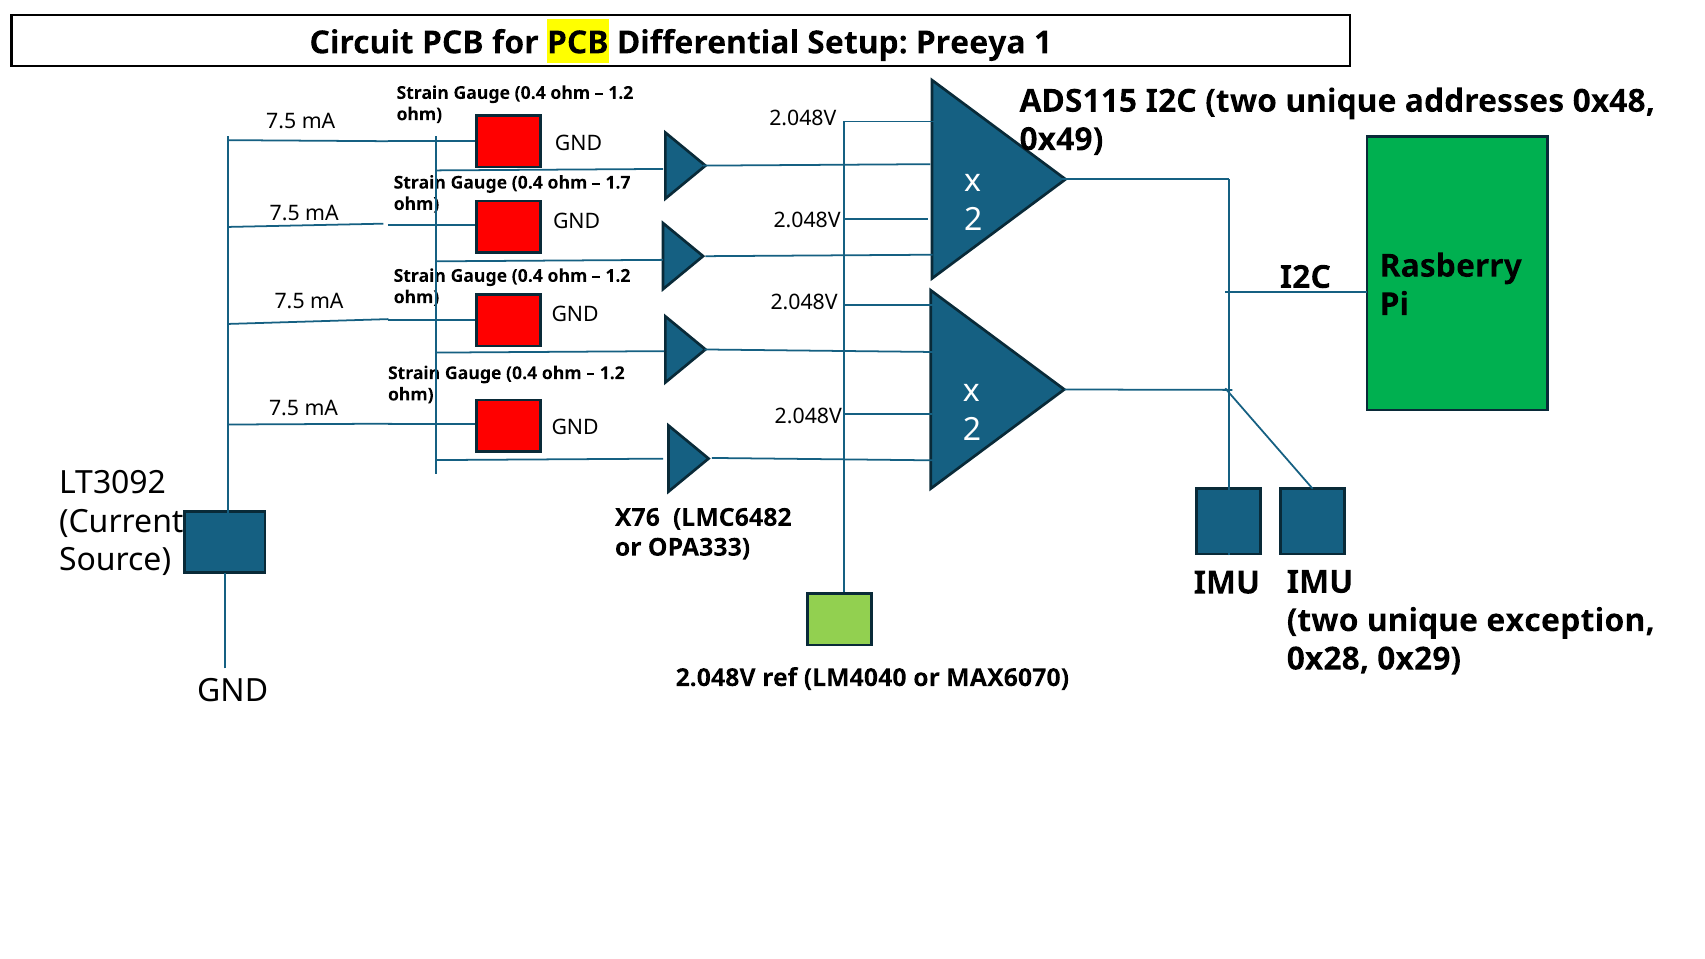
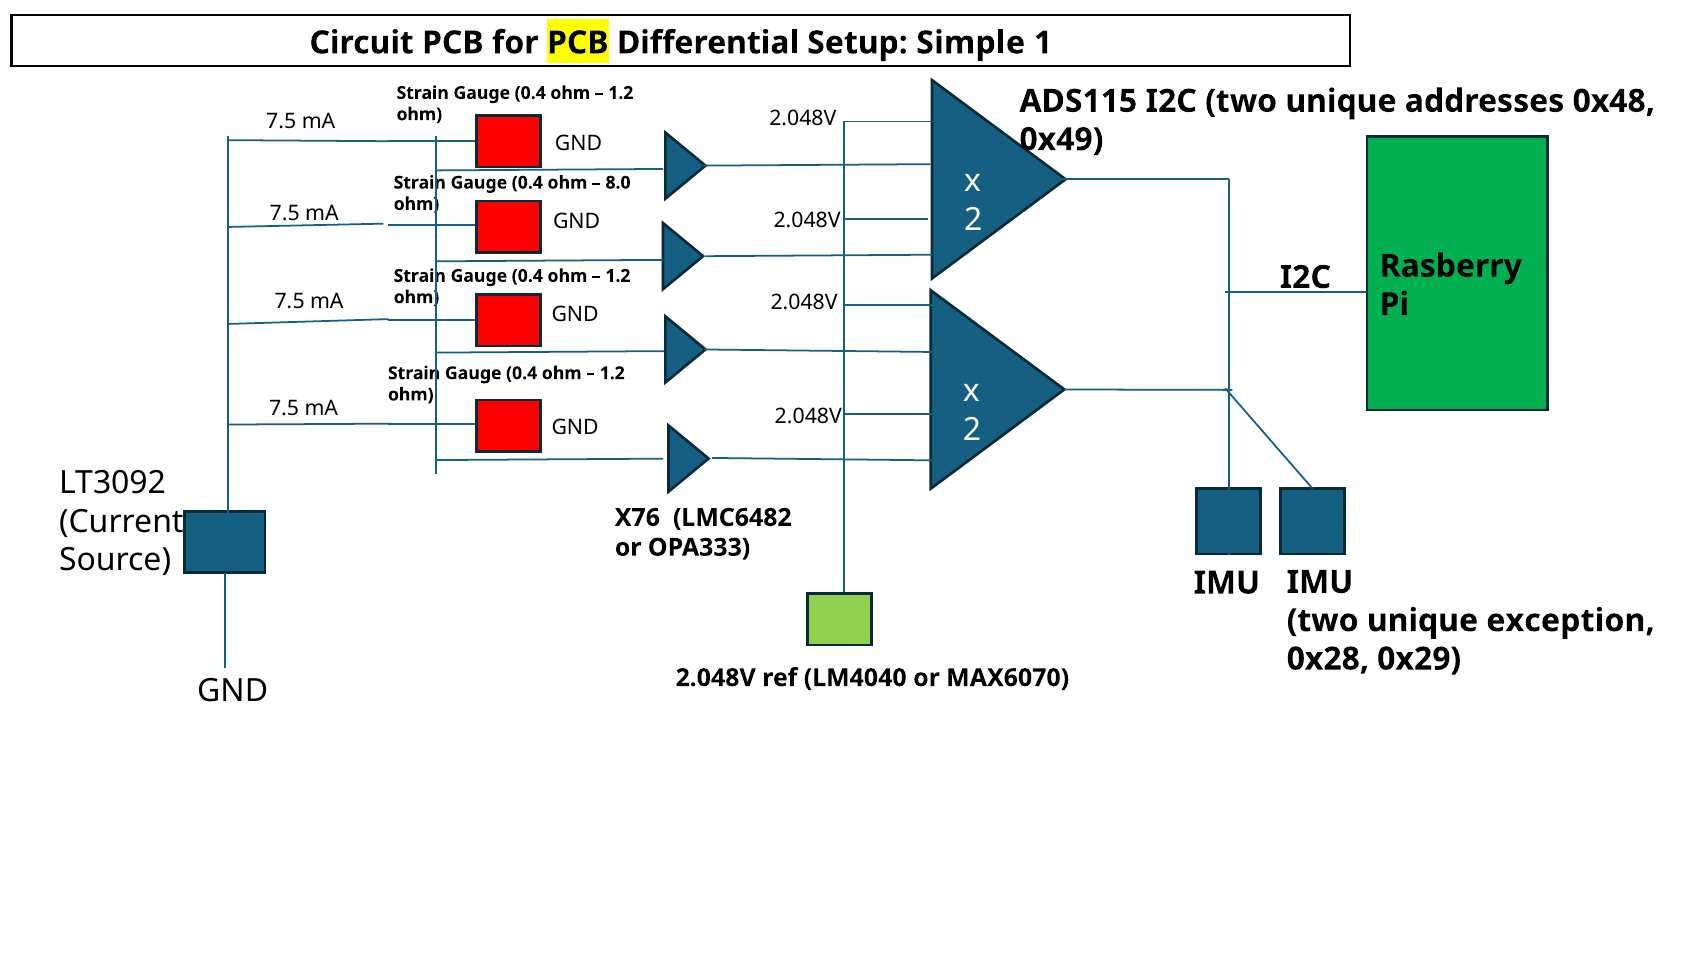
Preeya: Preeya -> Simple
1.7: 1.7 -> 8.0
